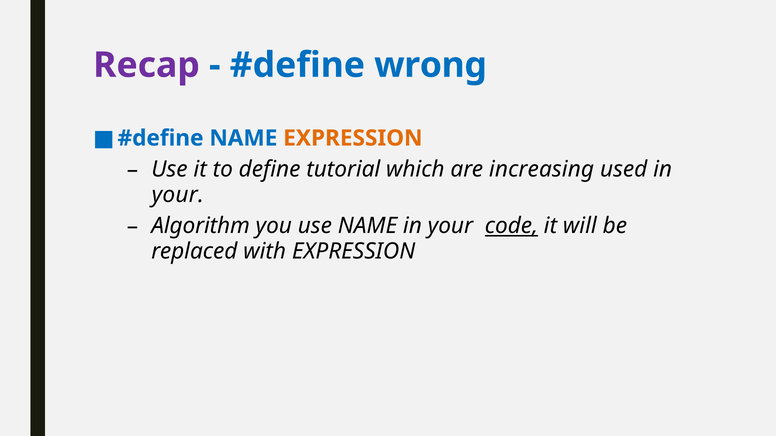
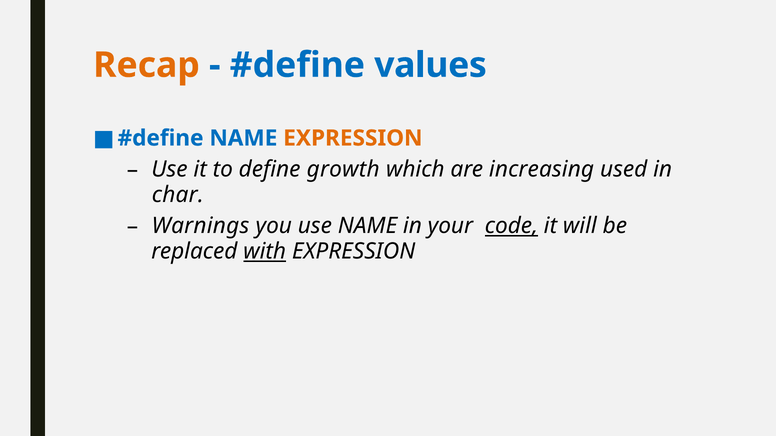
Recap colour: purple -> orange
wrong: wrong -> values
tutorial: tutorial -> growth
your at (178, 195): your -> char
Algorithm: Algorithm -> Warnings
with underline: none -> present
